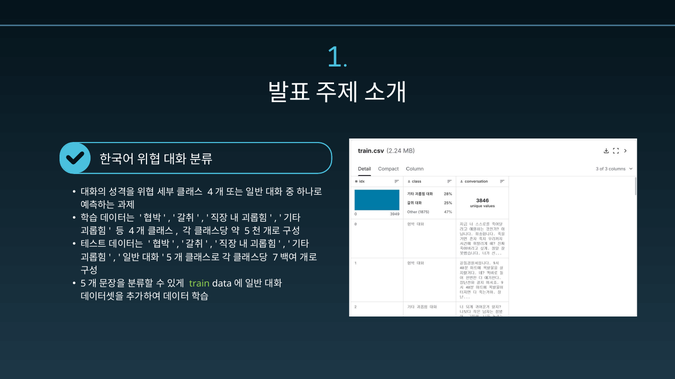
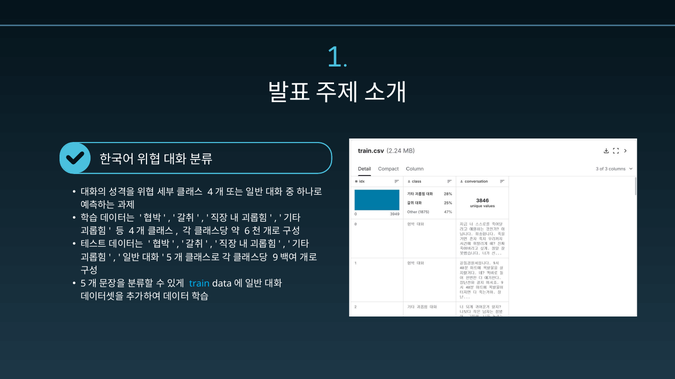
5 at (247, 232): 5 -> 6
7: 7 -> 9
train colour: light green -> light blue
